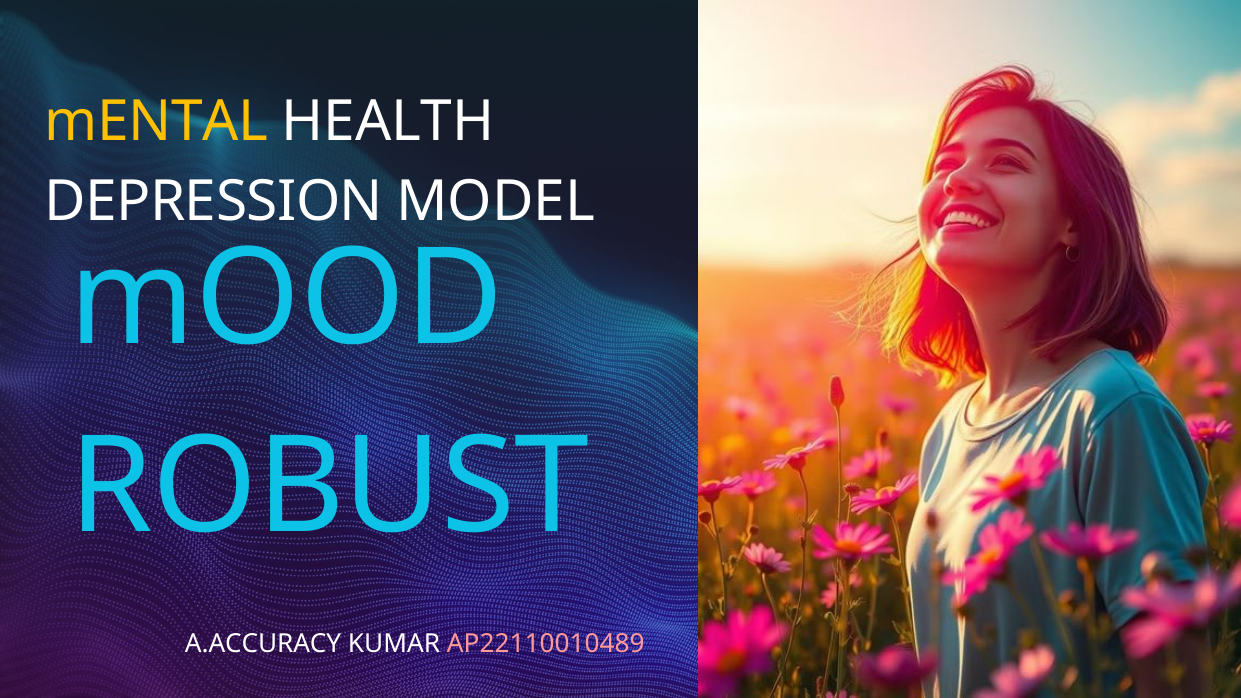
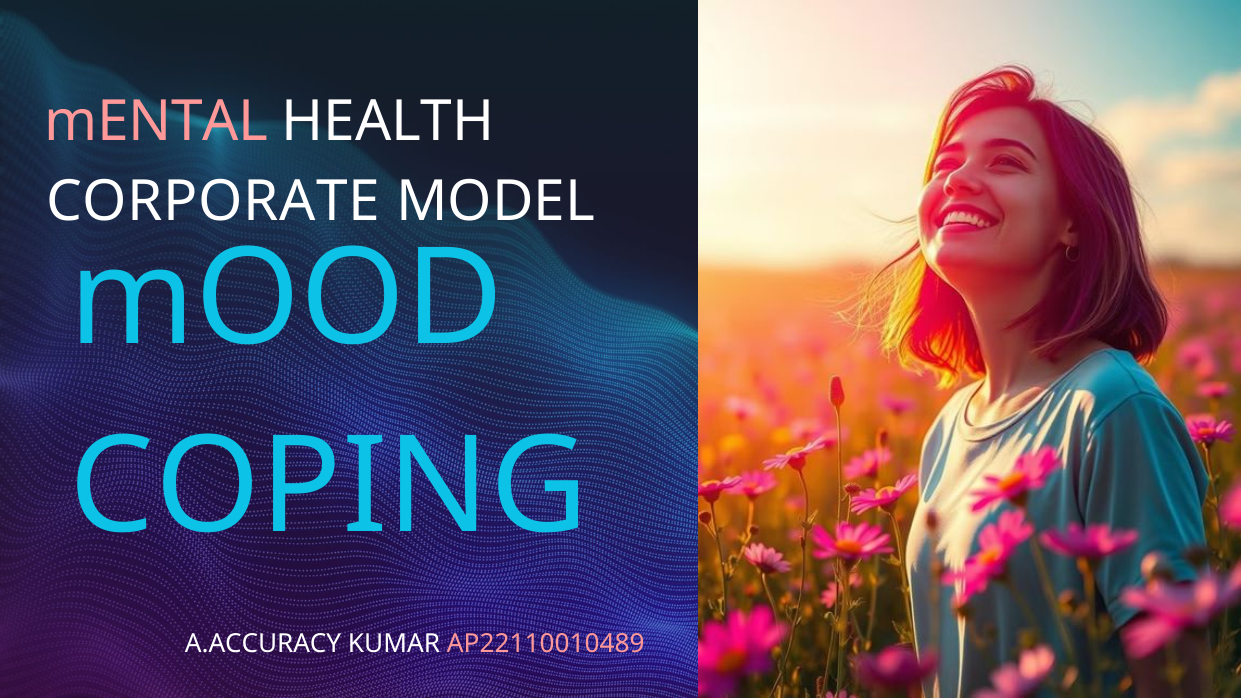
mENTAL colour: yellow -> pink
DEPRESSION: DEPRESSION -> CORPORATE
ROBUST: ROBUST -> COPING
